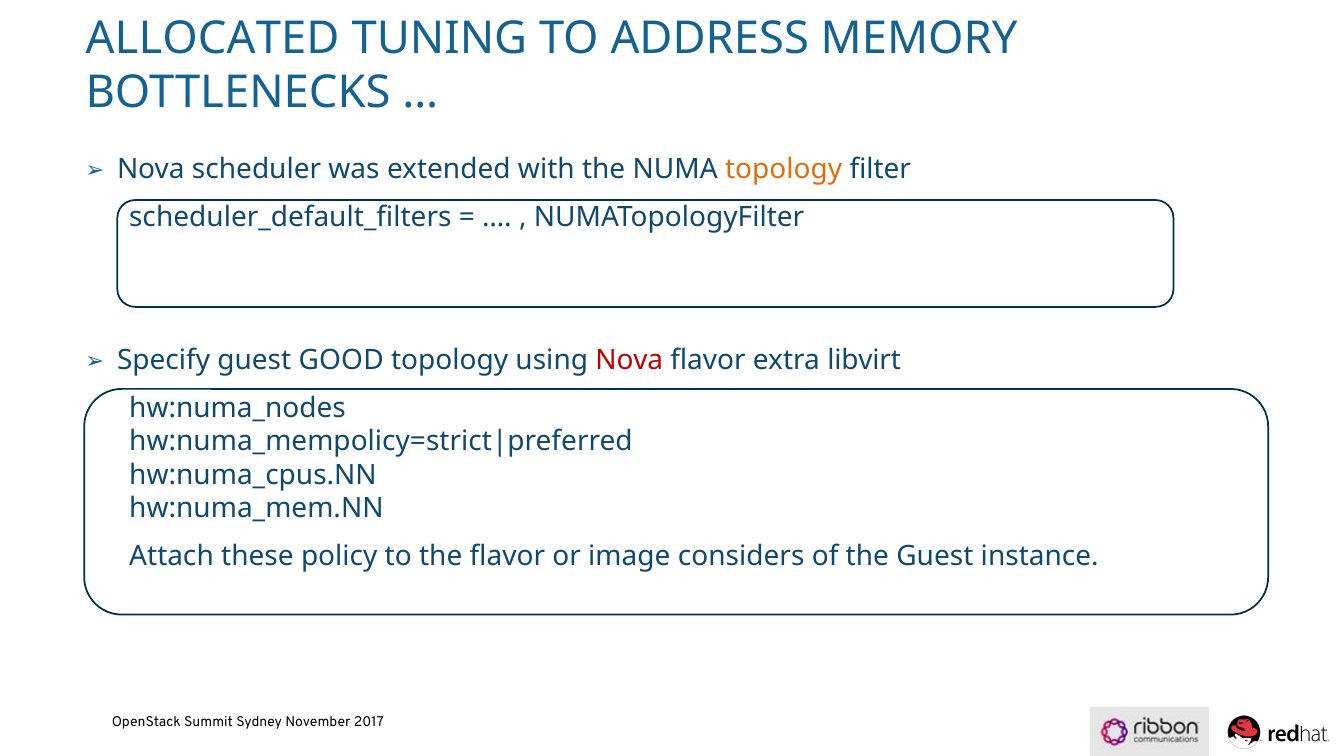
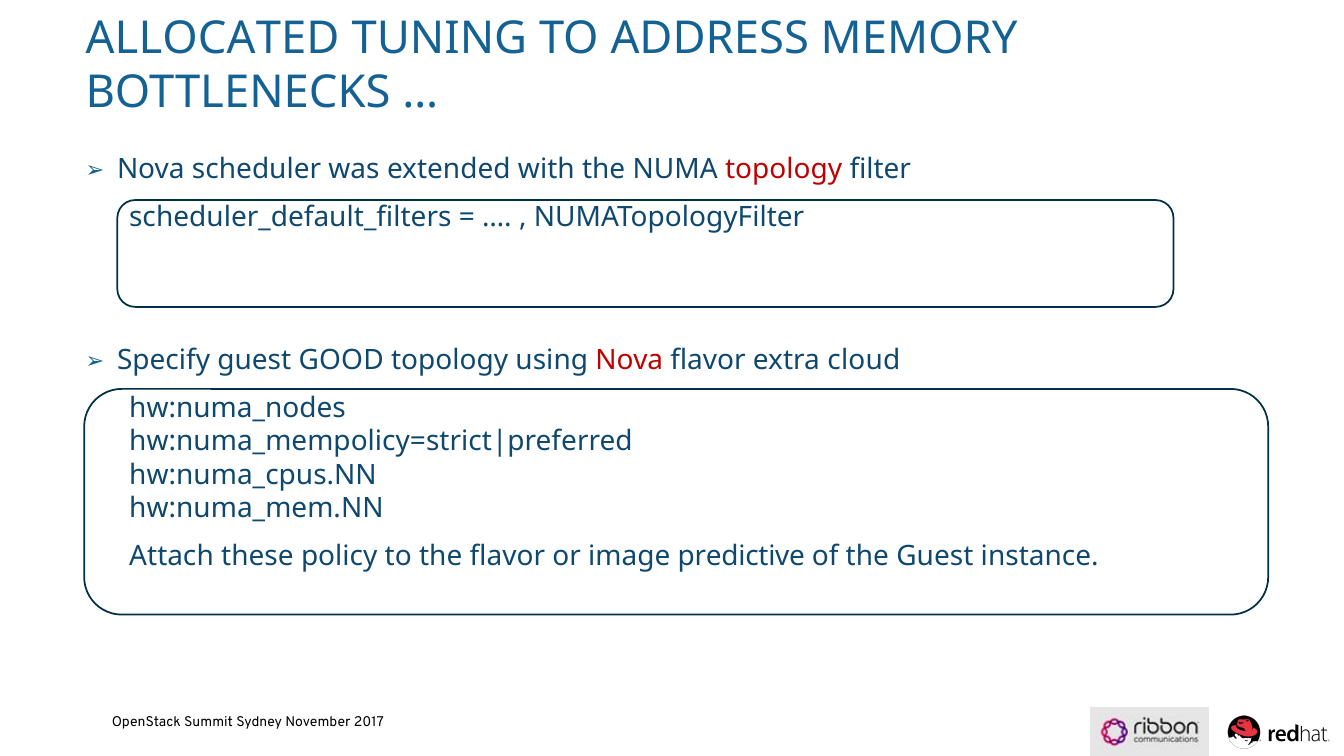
topology at (784, 170) colour: orange -> red
libvirt: libvirt -> cloud
considers: considers -> predictive
